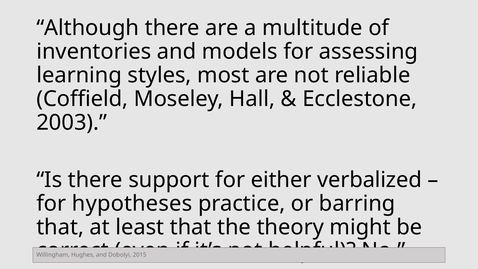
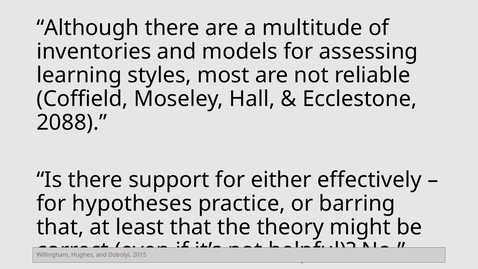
2003: 2003 -> 2088
verbalized: verbalized -> effectively
